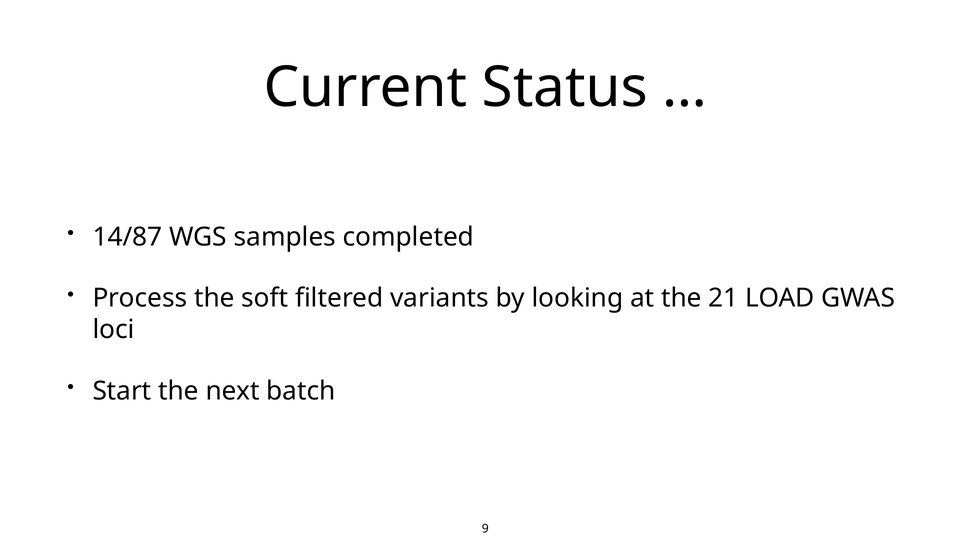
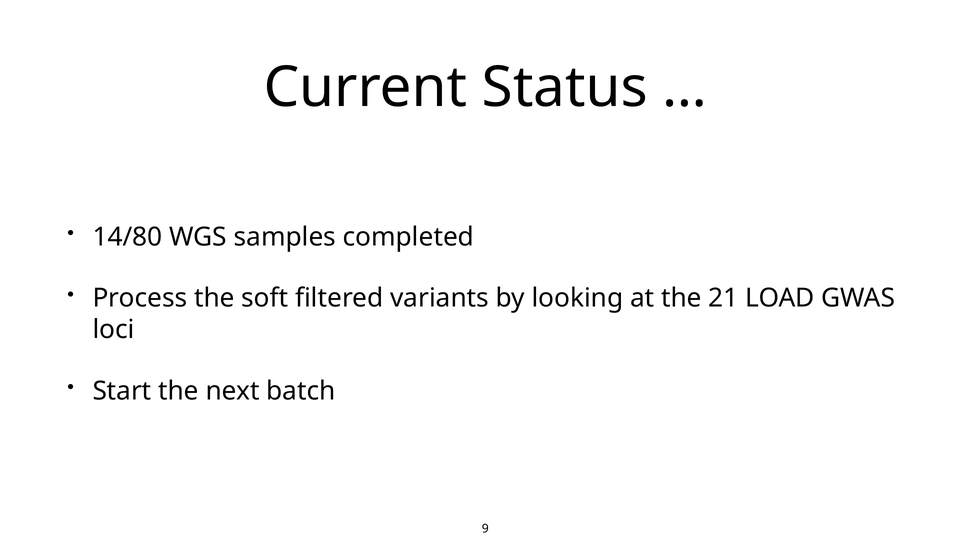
14/87: 14/87 -> 14/80
